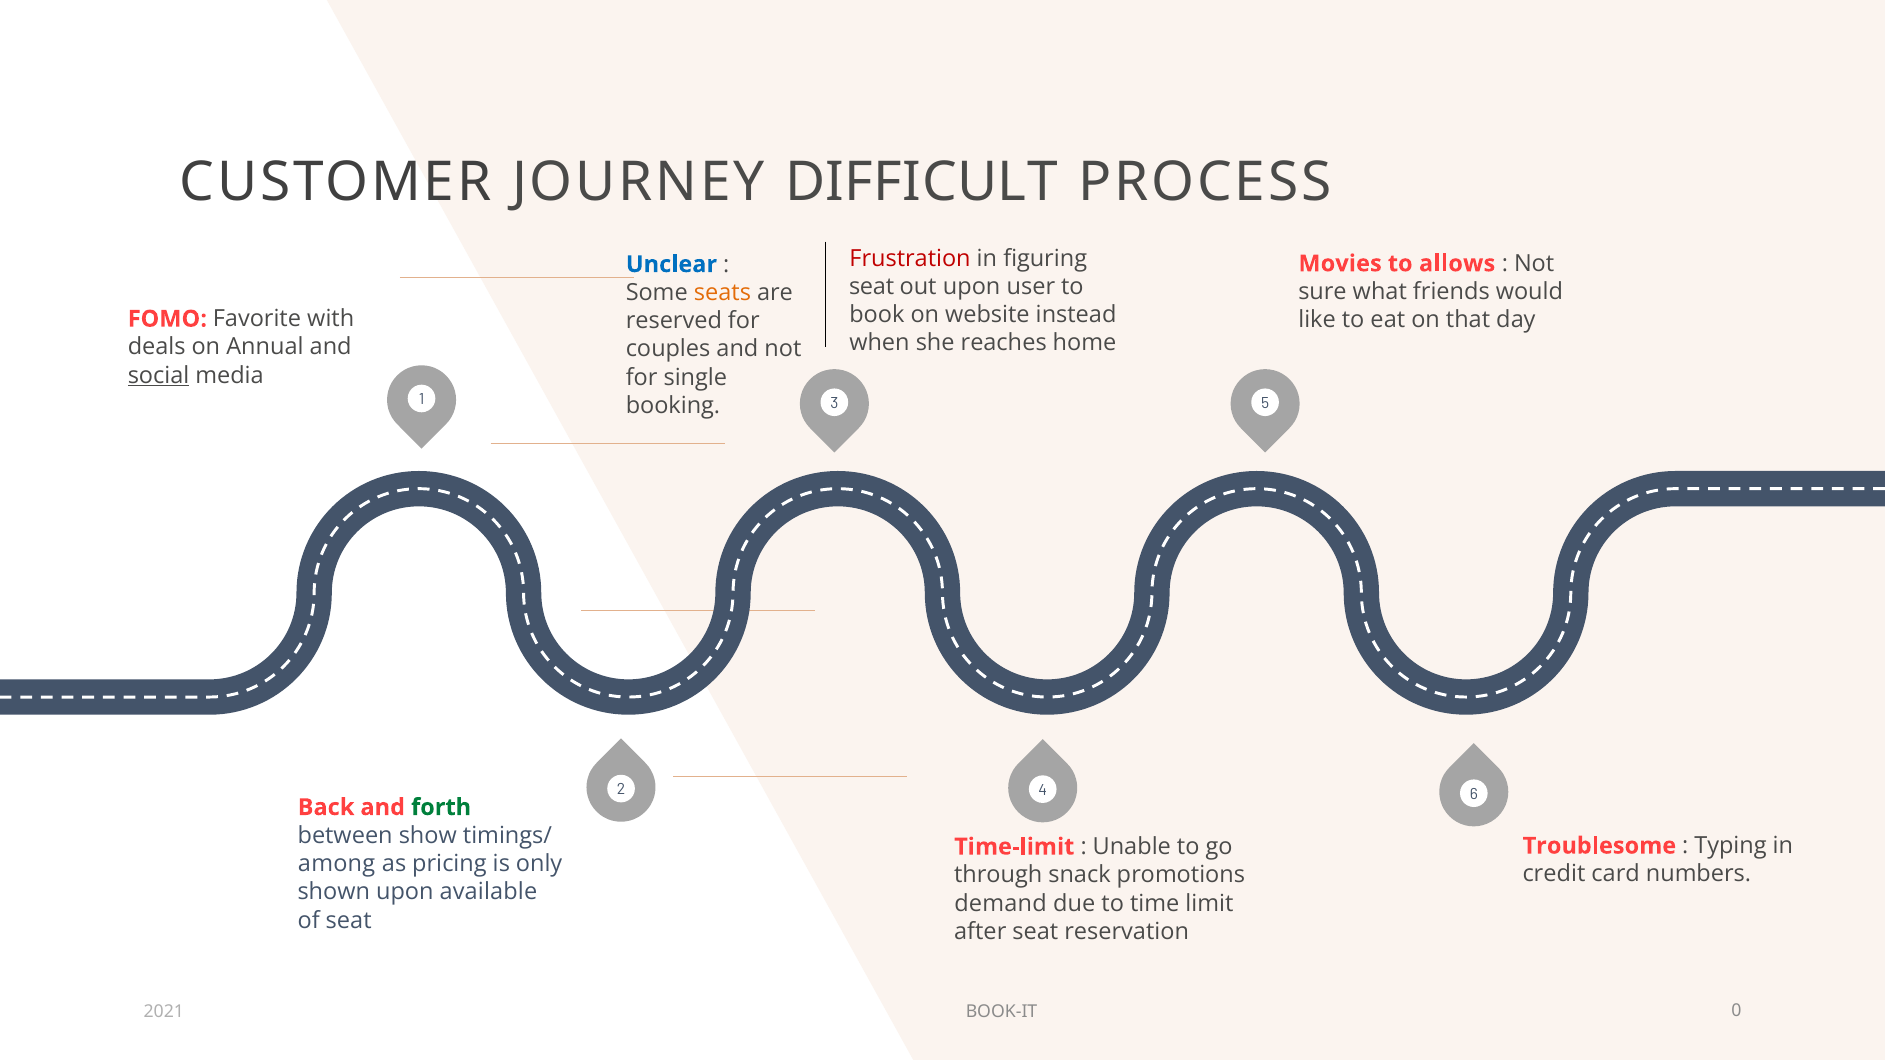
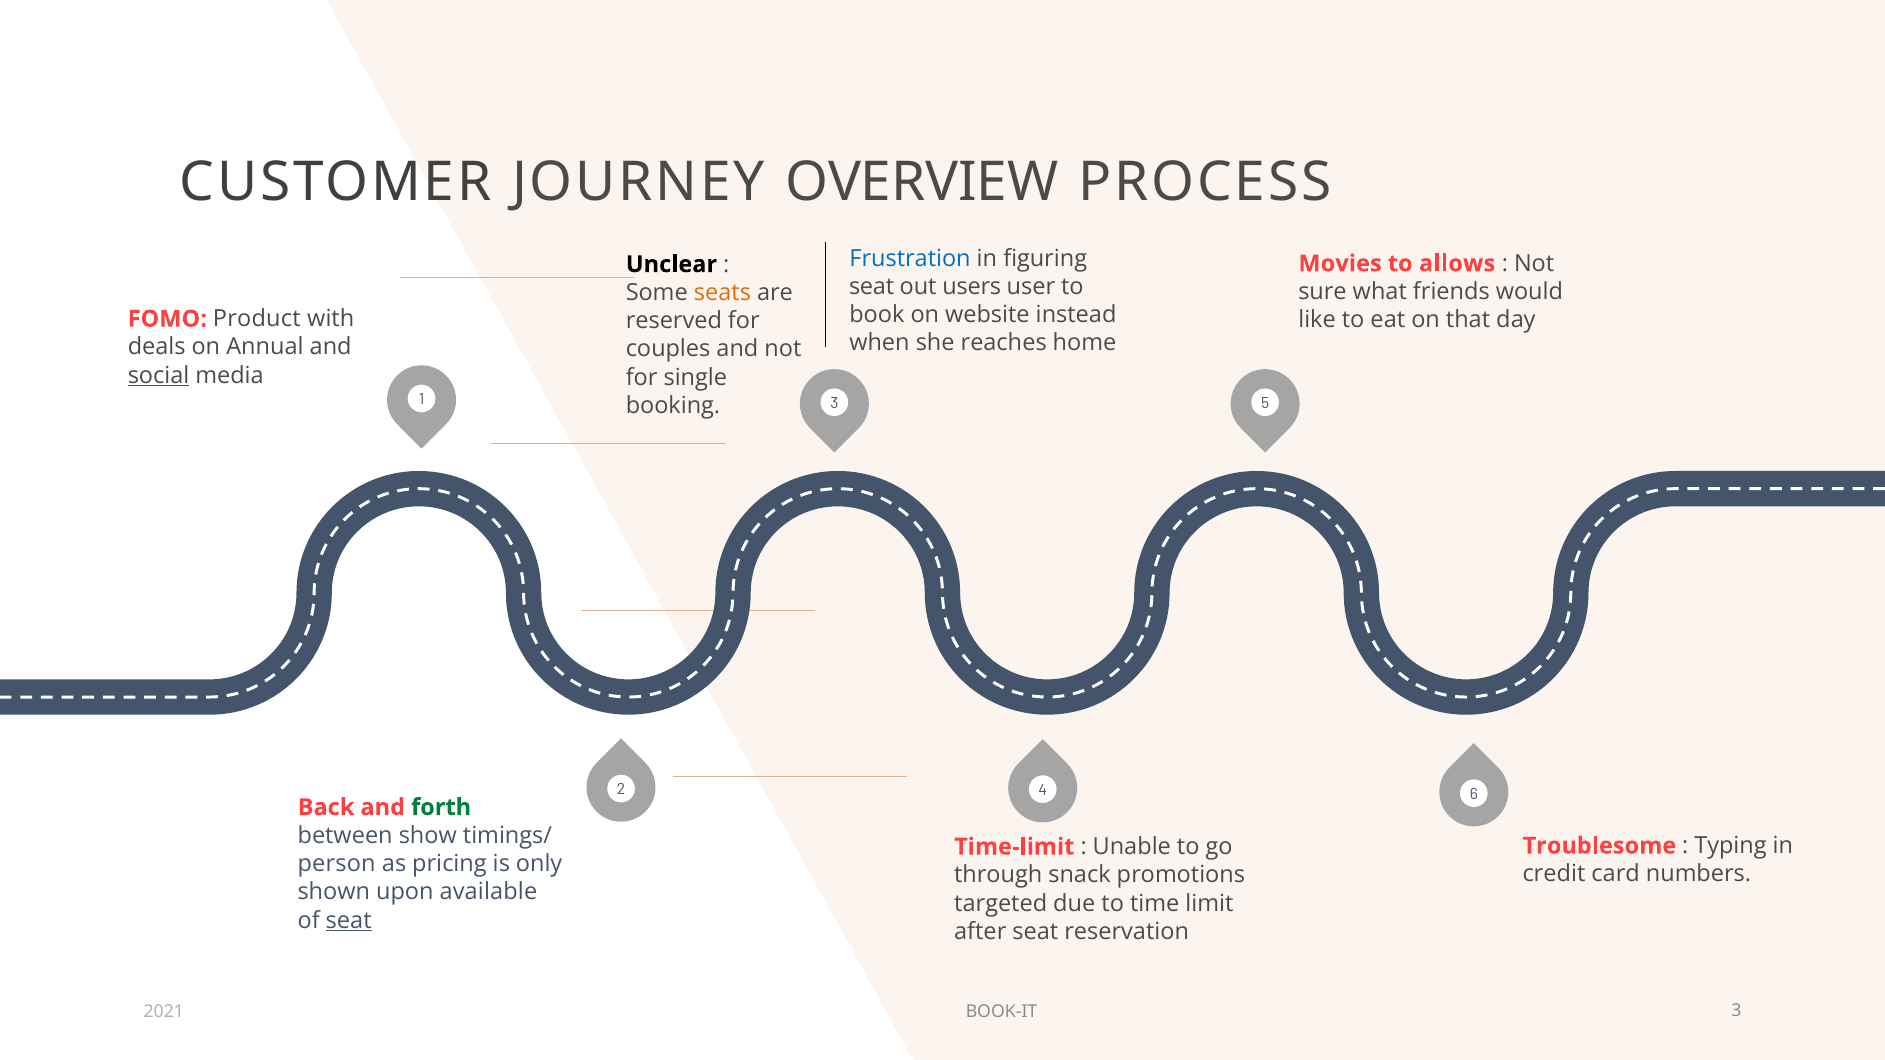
DIFFICULT: DIFFICULT -> OVERVIEW
Frustration colour: red -> blue
Unclear colour: blue -> black
out upon: upon -> users
Favorite: Favorite -> Product
among: among -> person
demand: demand -> targeted
seat at (349, 921) underline: none -> present
BOOK-IT 0: 0 -> 3
